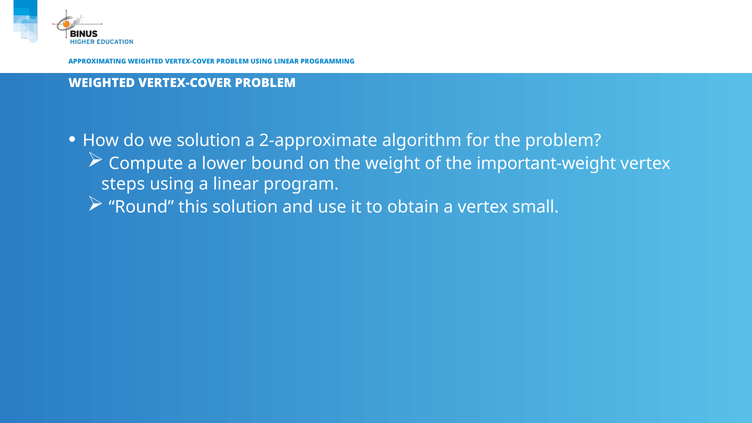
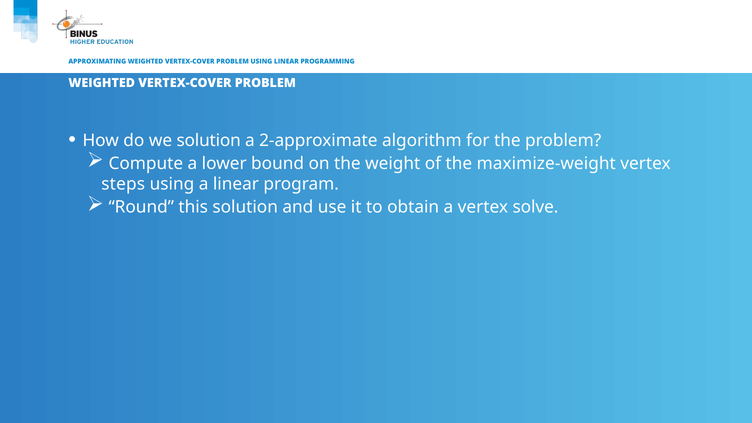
important-weight: important-weight -> maximize-weight
small: small -> solve
